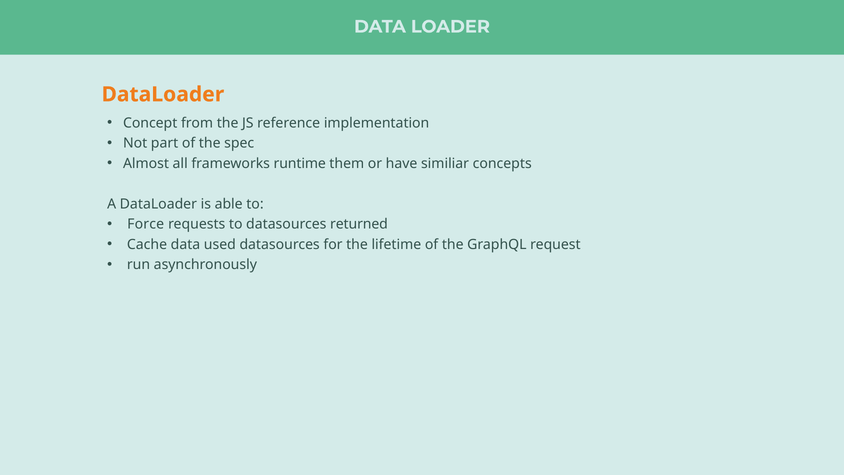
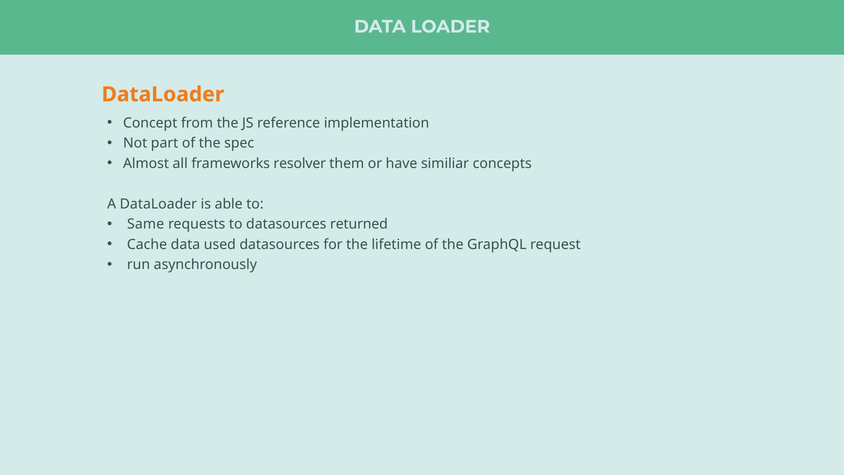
runtime: runtime -> resolver
Force: Force -> Same
